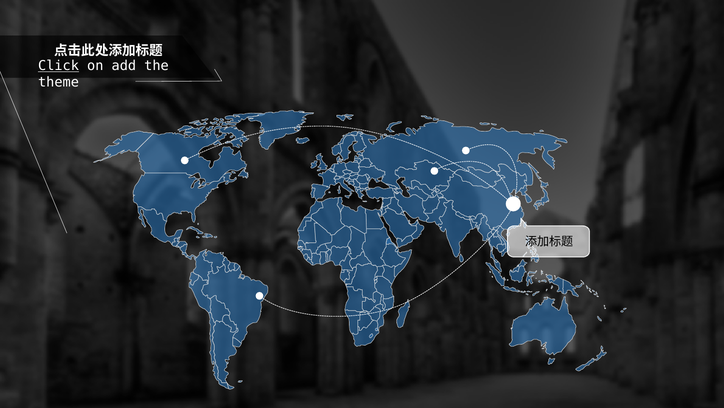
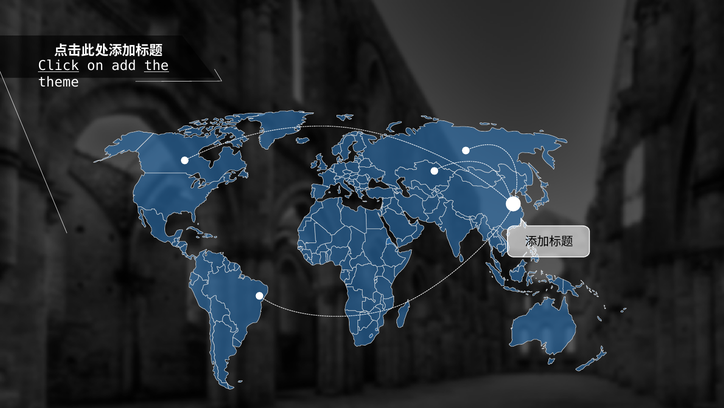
the underline: none -> present
